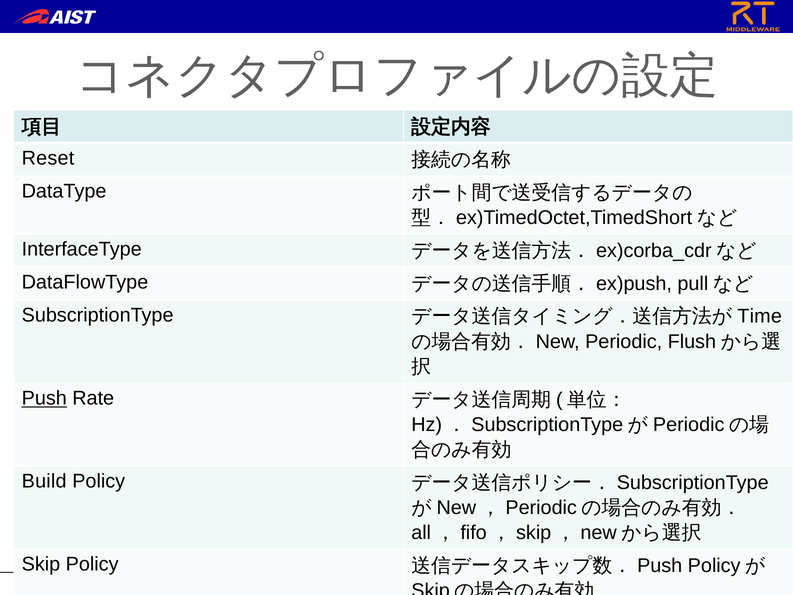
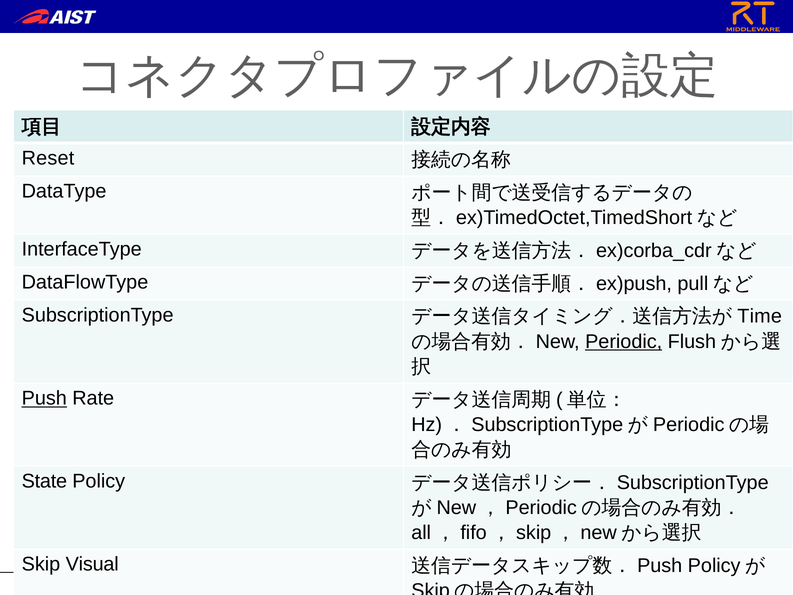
Periodic underline: none -> present
Build: Build -> State
Skip Policy: Policy -> Visual
